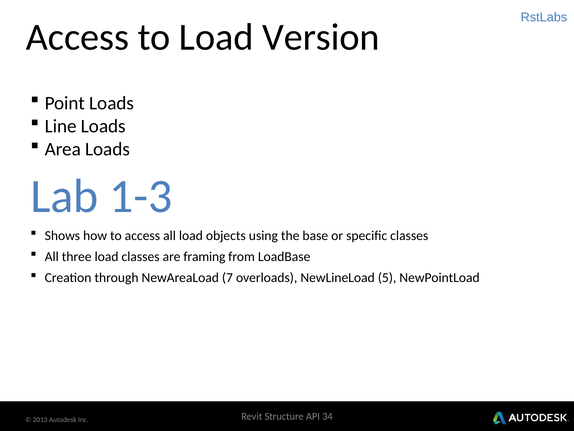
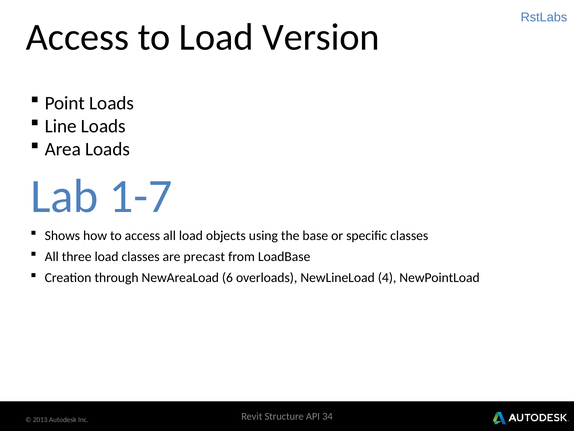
1-3: 1-3 -> 1-7
framing: framing -> precast
7: 7 -> 6
5: 5 -> 4
